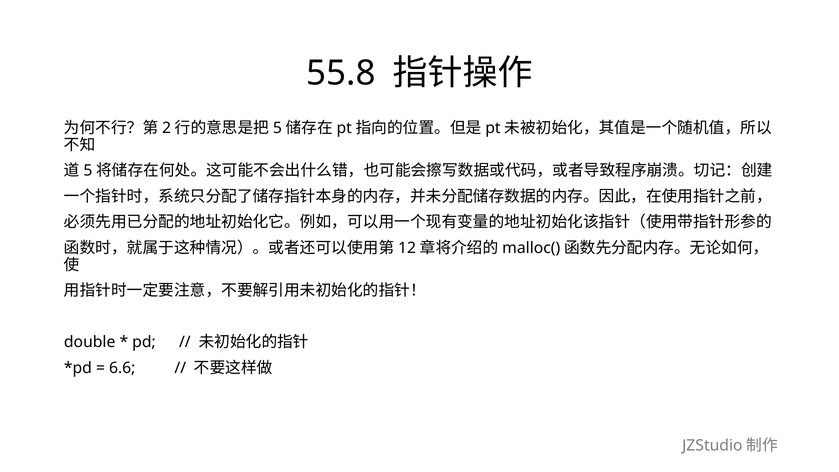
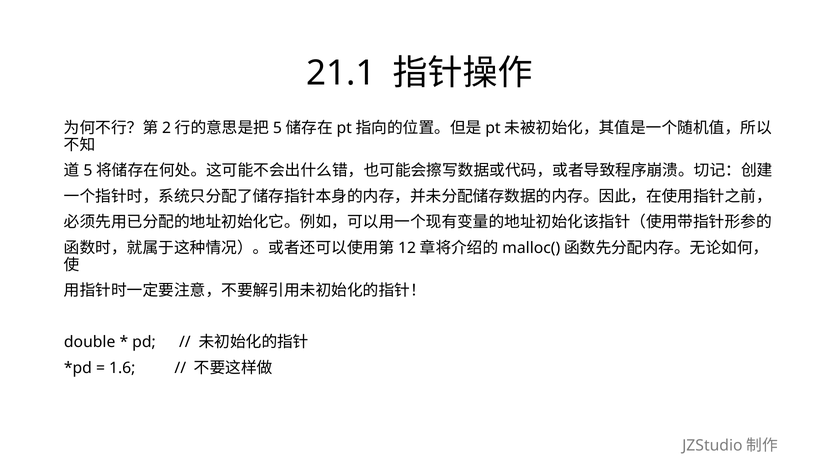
55.8: 55.8 -> 21.1
6.6: 6.6 -> 1.6
